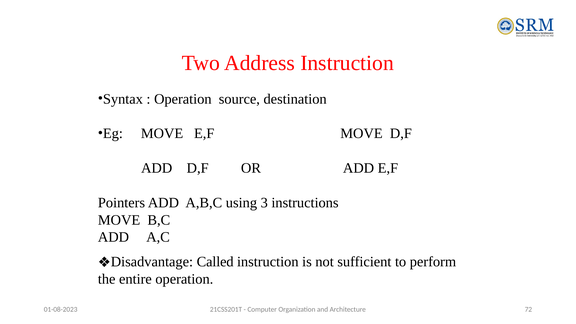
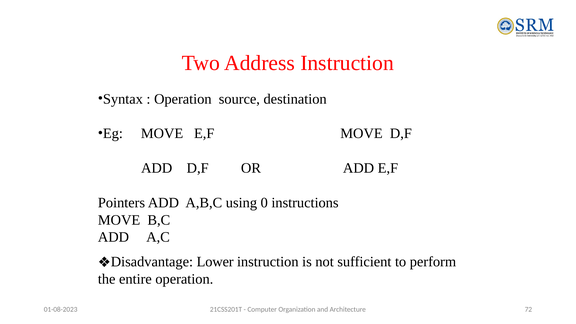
3: 3 -> 0
Called: Called -> Lower
